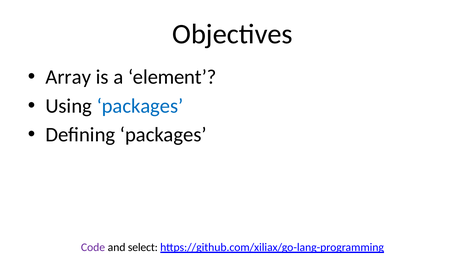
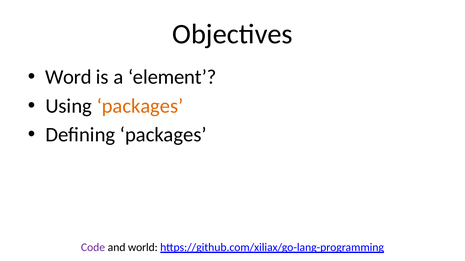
Array: Array -> Word
packages at (140, 106) colour: blue -> orange
select: select -> world
